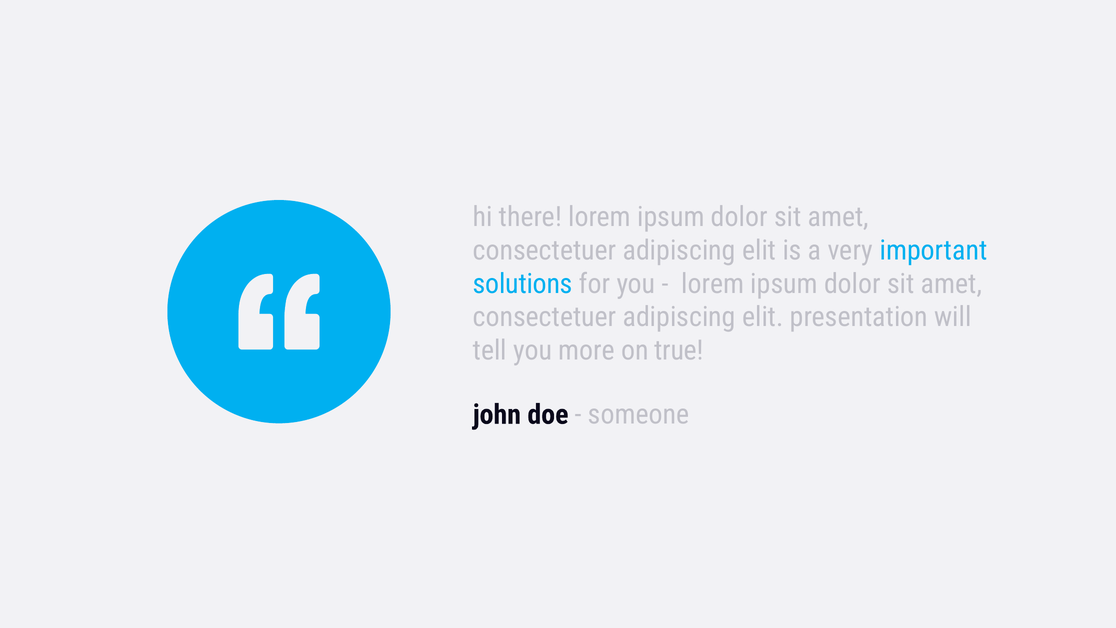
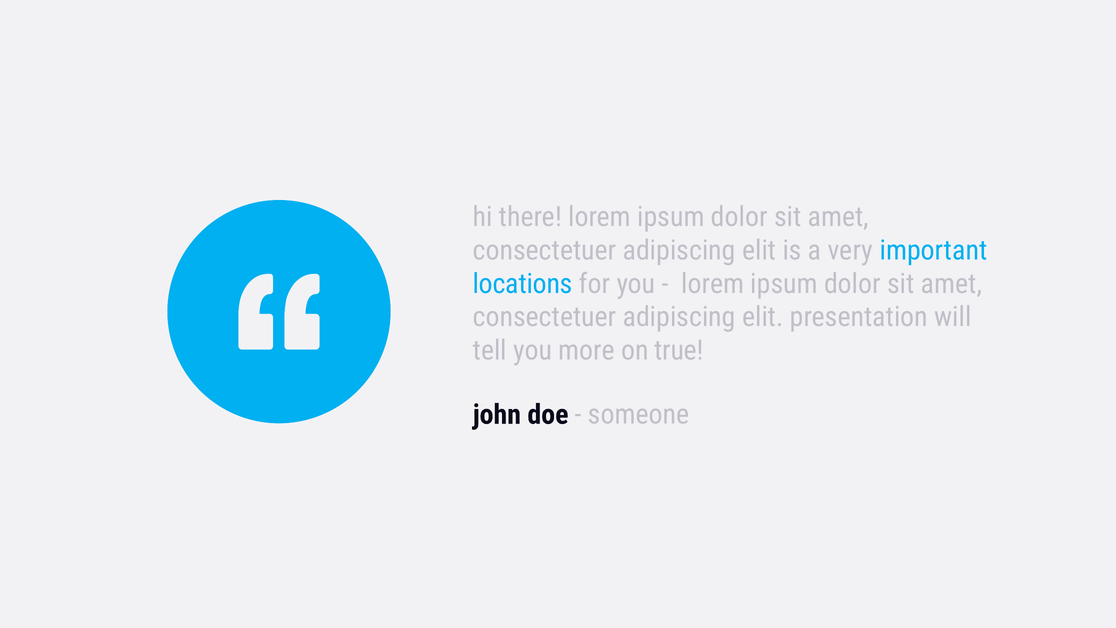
solutions: solutions -> locations
